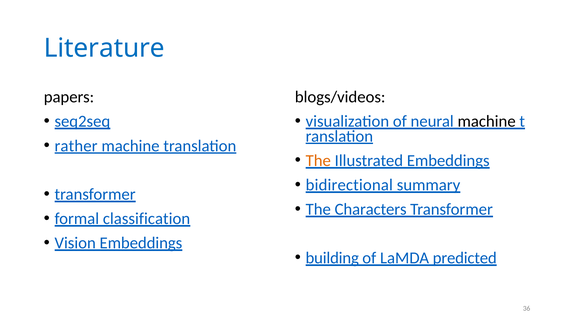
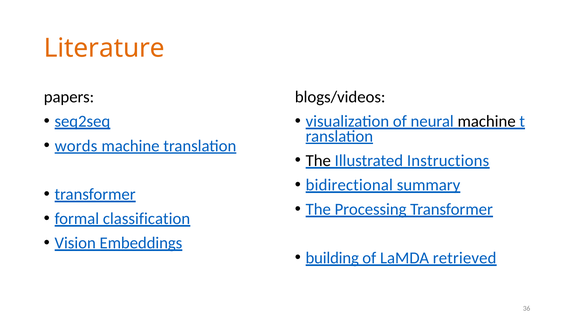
Literature colour: blue -> orange
rather: rather -> words
The at (318, 160) colour: orange -> black
Illustrated Embeddings: Embeddings -> Instructions
Characters: Characters -> Processing
predicted: predicted -> retrieved
